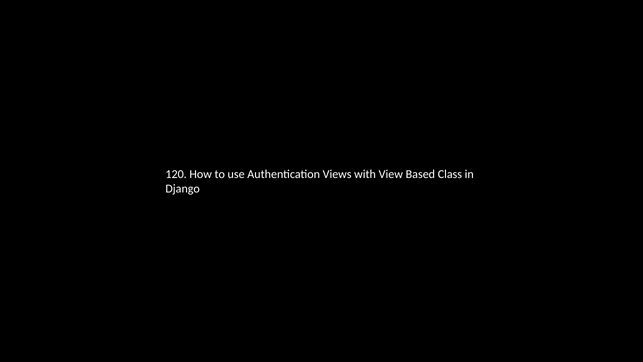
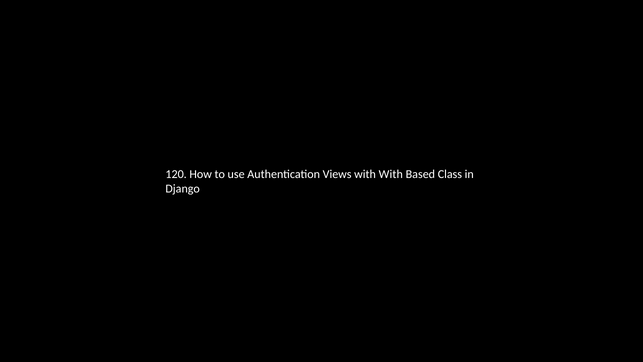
with View: View -> With
